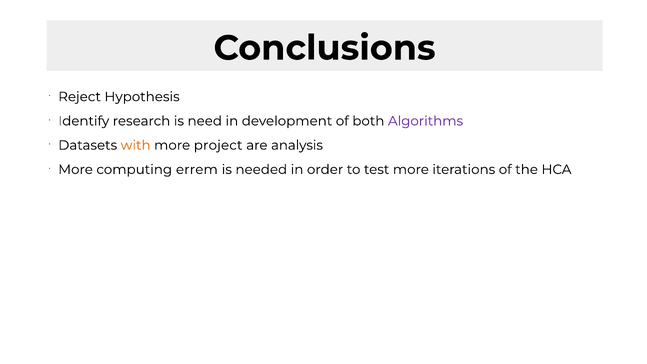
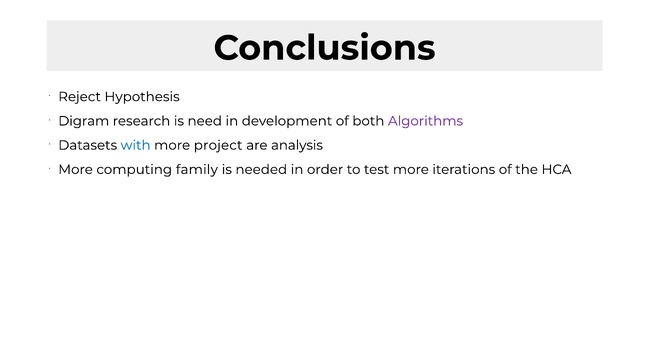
Identify: Identify -> Digram
with colour: orange -> blue
errem: errem -> family
